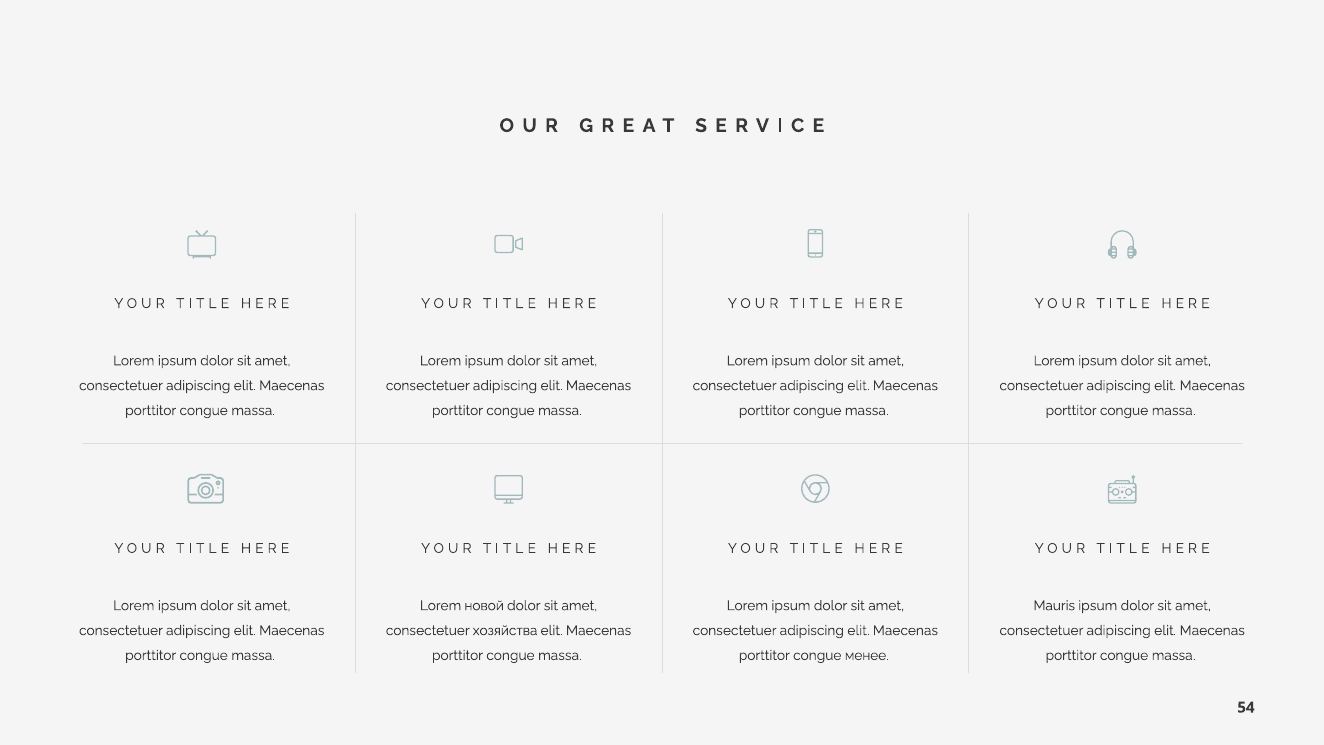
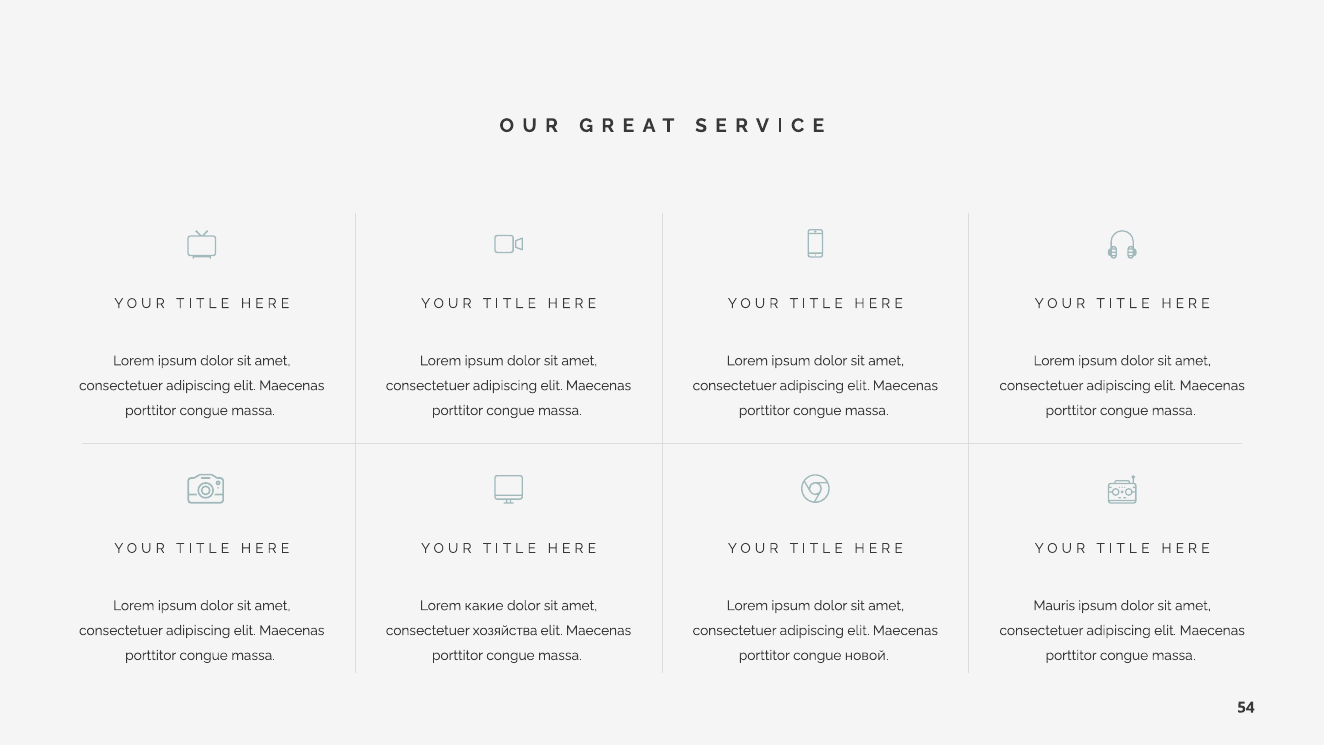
новой: новой -> какие
менее: менее -> новой
